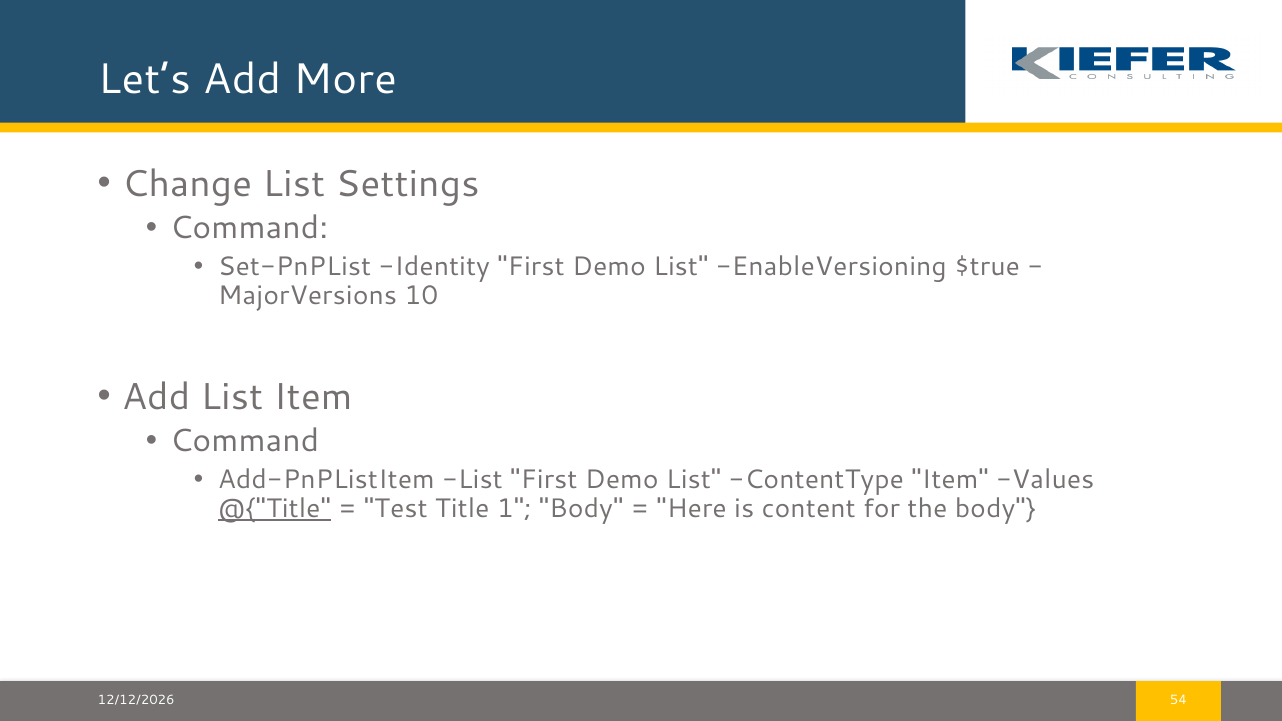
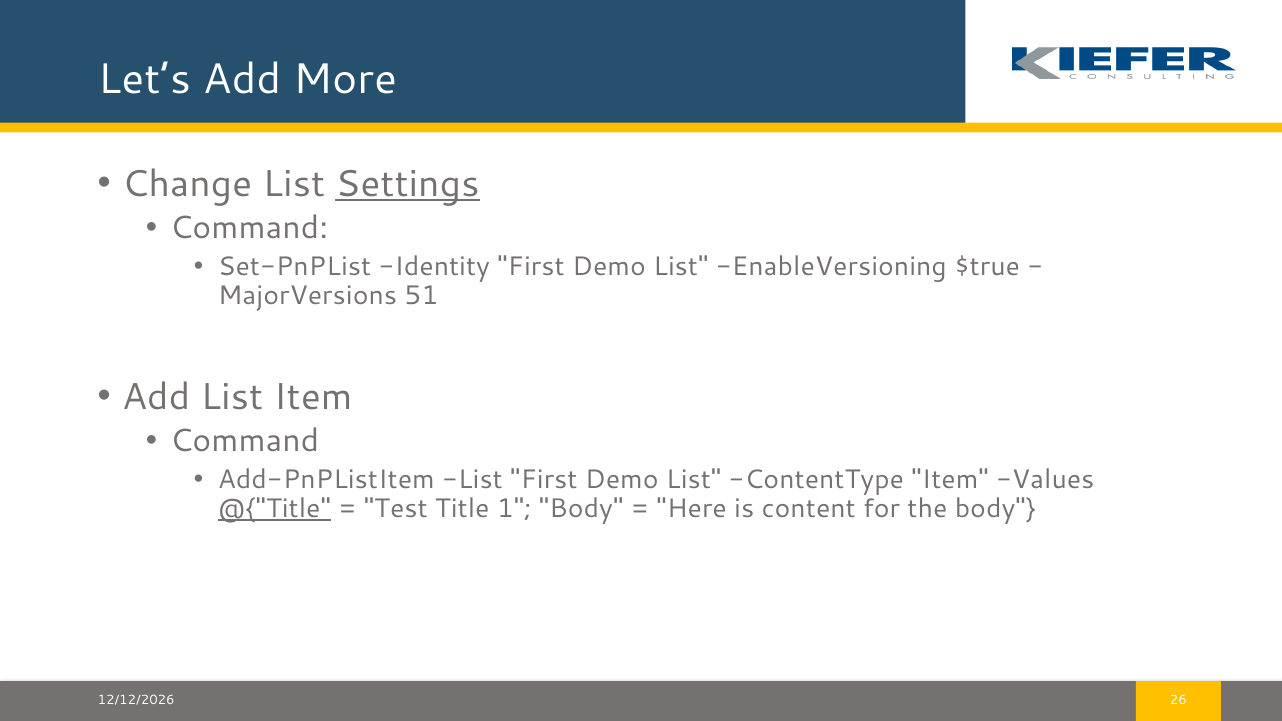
Settings underline: none -> present
10: 10 -> 51
54: 54 -> 26
